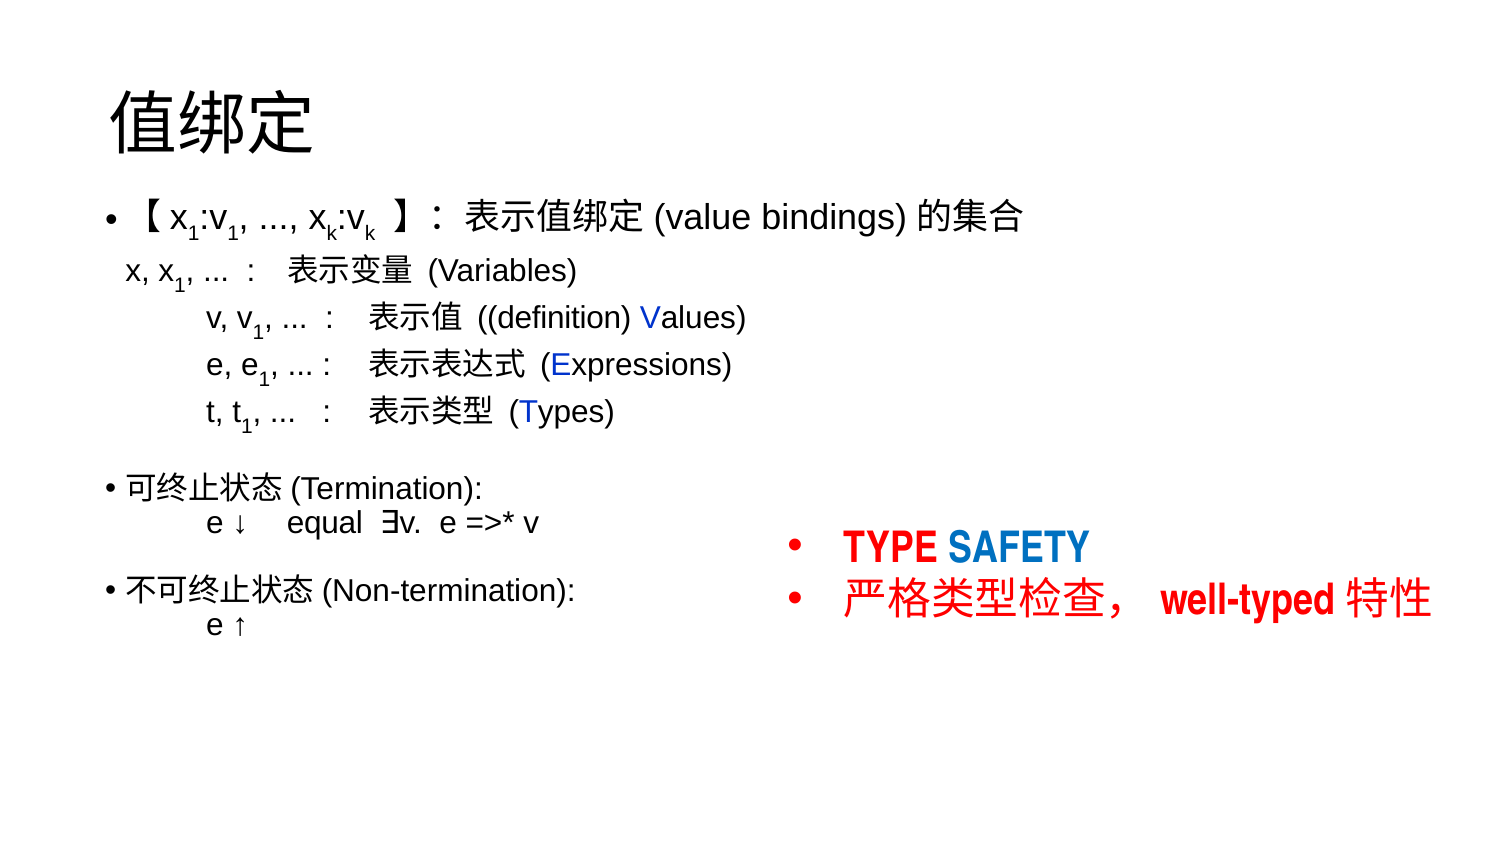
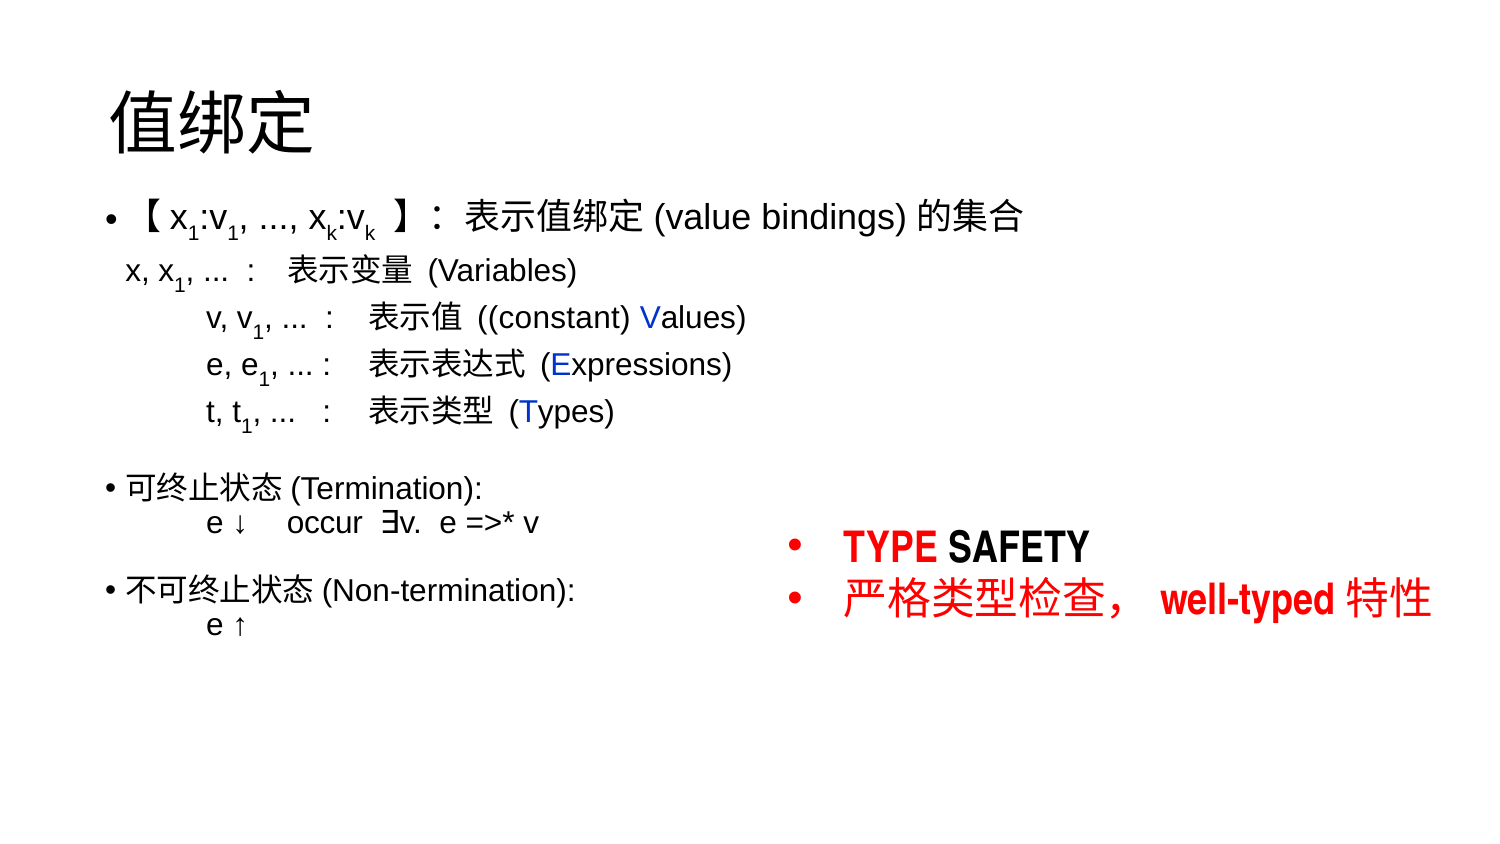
definition: definition -> constant
equal: equal -> occur
SAFETY colour: blue -> black
